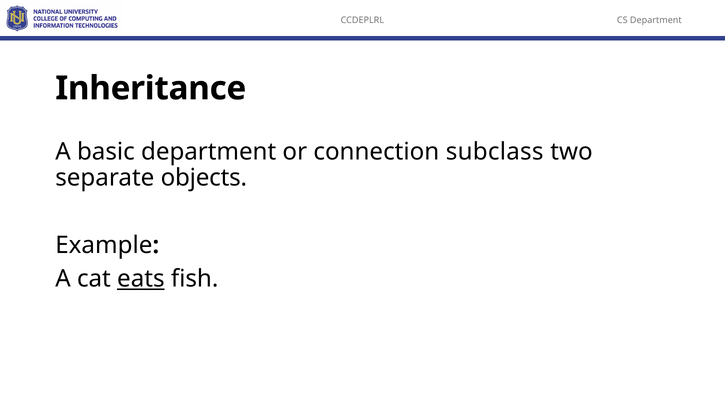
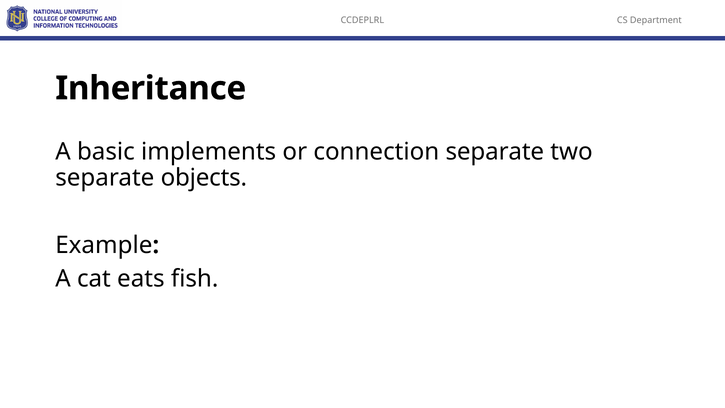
basic department: department -> implements
connection subclass: subclass -> separate
eats underline: present -> none
